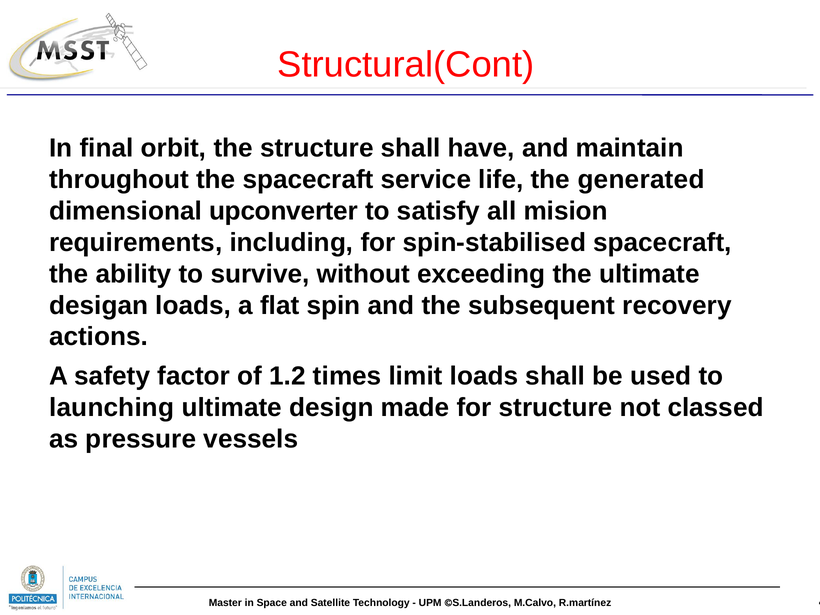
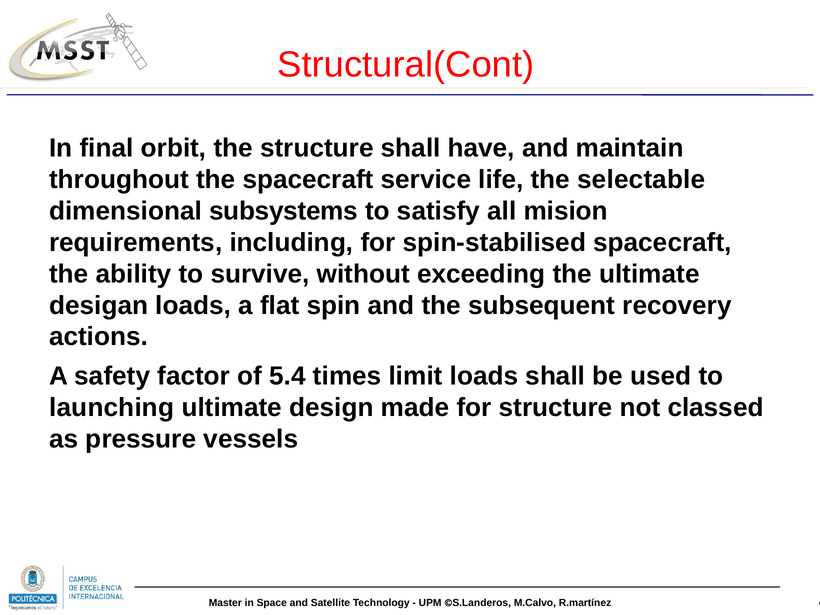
generated: generated -> selectable
upconverter: upconverter -> subsystems
1.2: 1.2 -> 5.4
